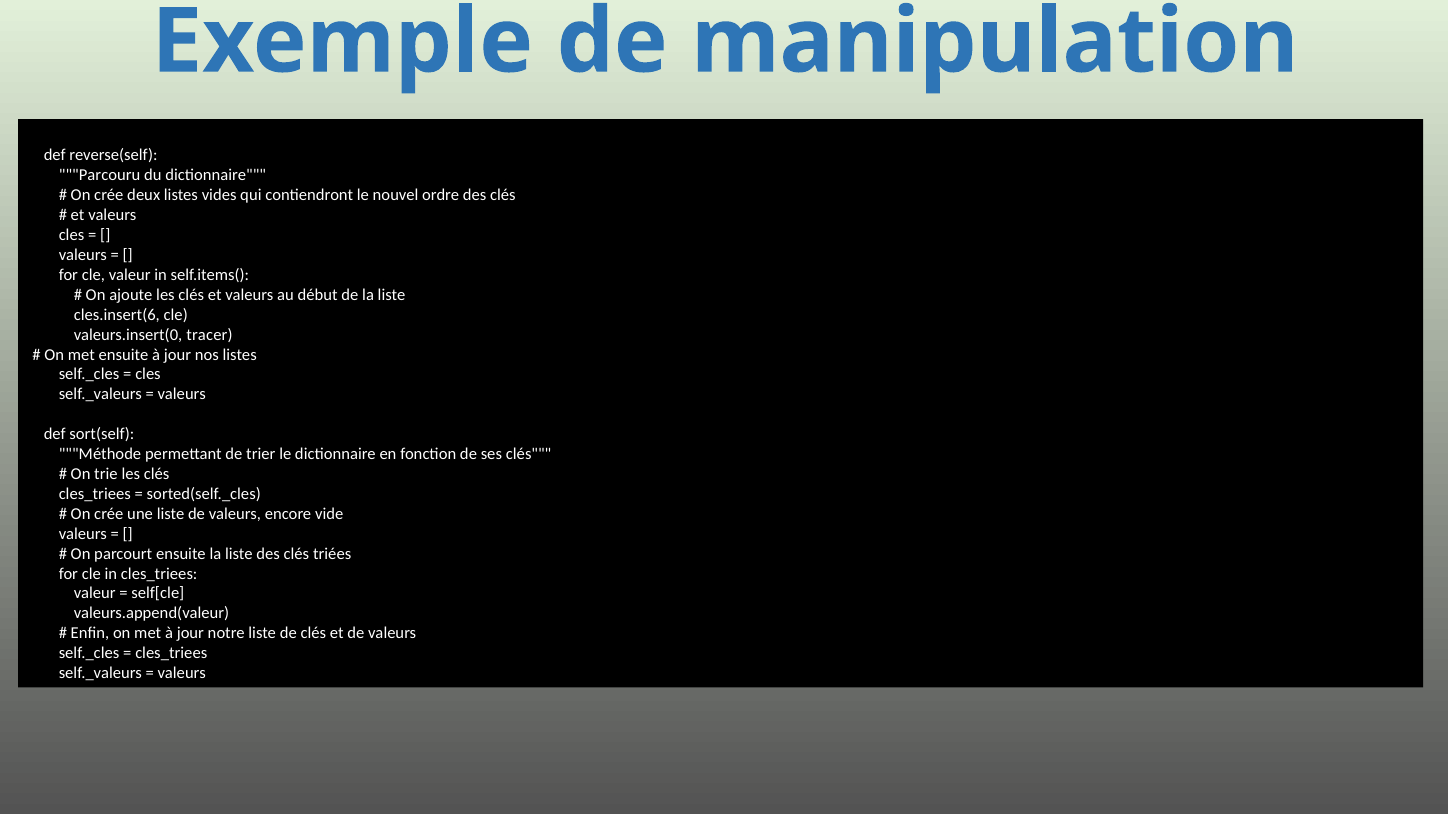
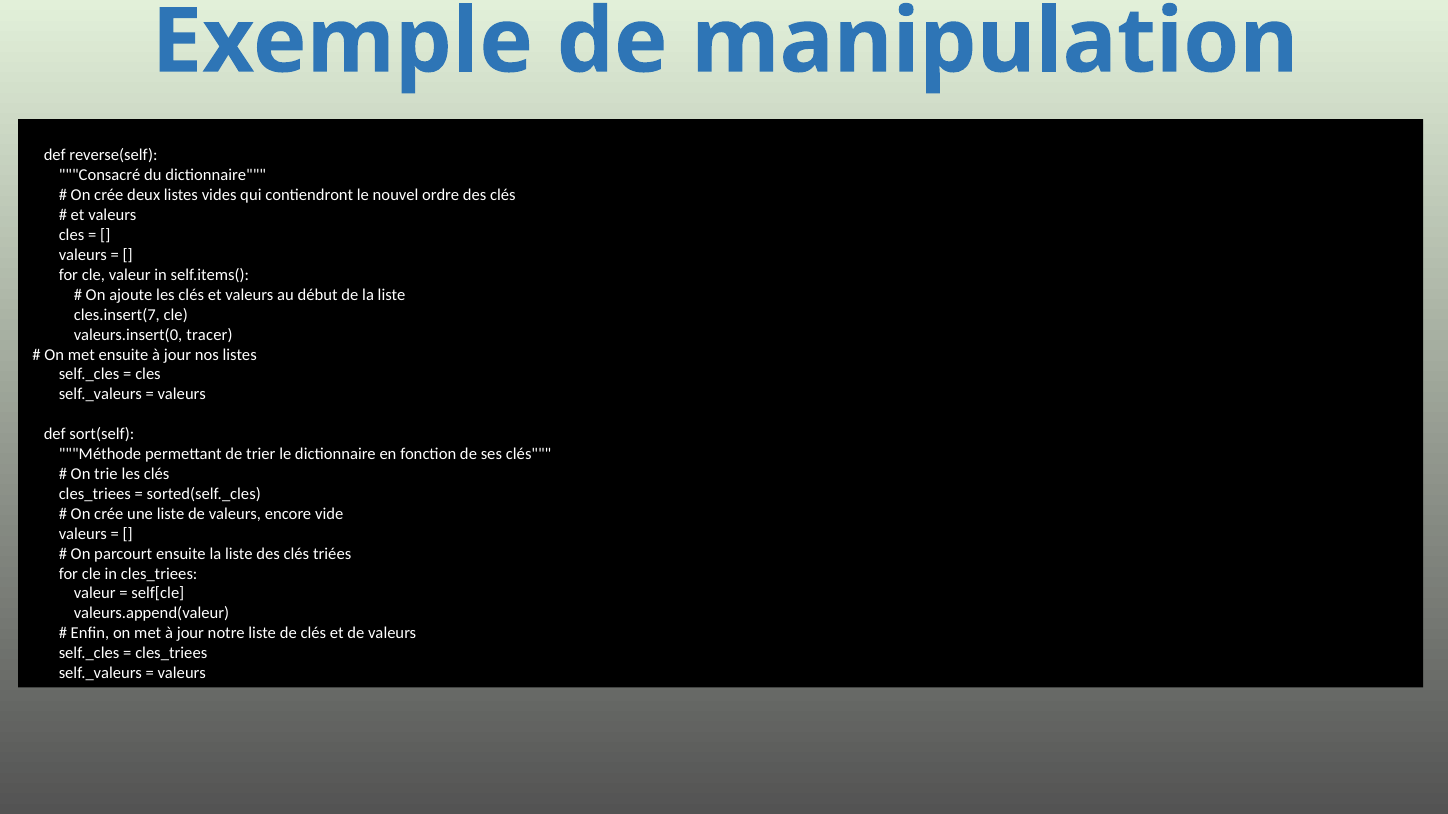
Parcouru: Parcouru -> Consacré
cles.insert(6: cles.insert(6 -> cles.insert(7
